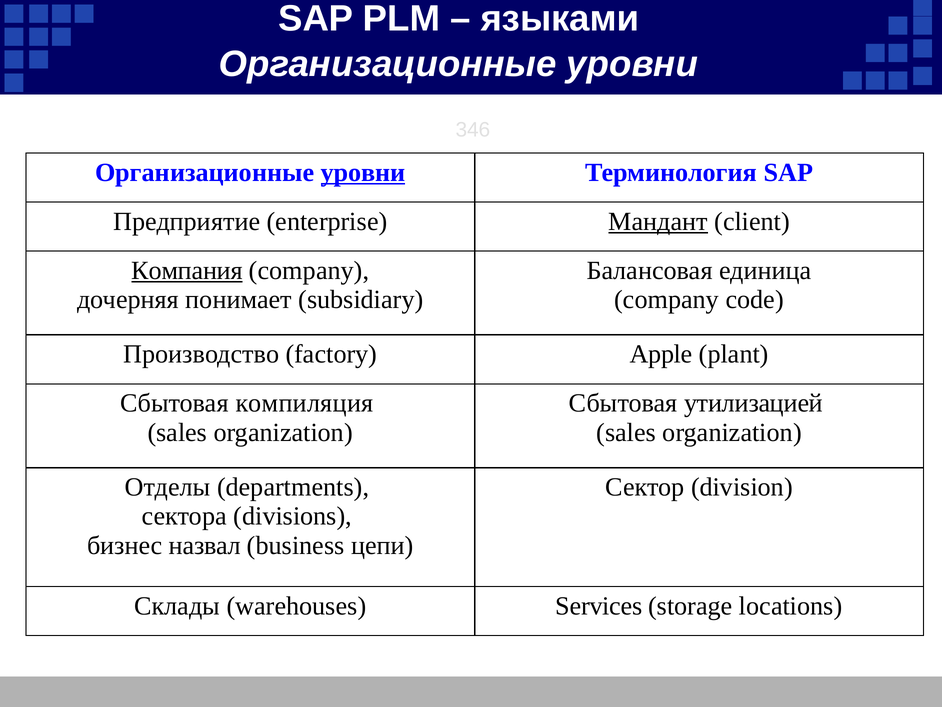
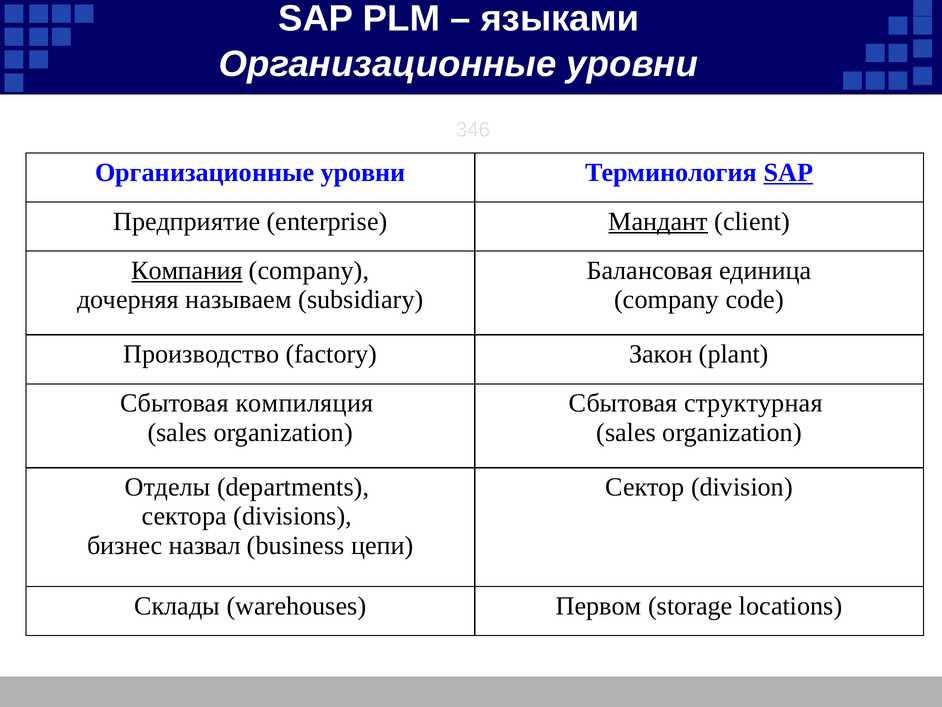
уровни at (363, 172) underline: present -> none
SAP at (788, 172) underline: none -> present
понимает: понимает -> называем
Apple: Apple -> Закон
утилизацией: утилизацией -> структурная
Services: Services -> Первом
